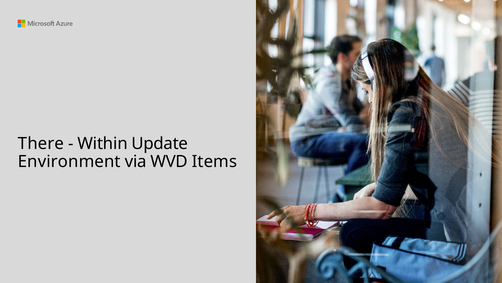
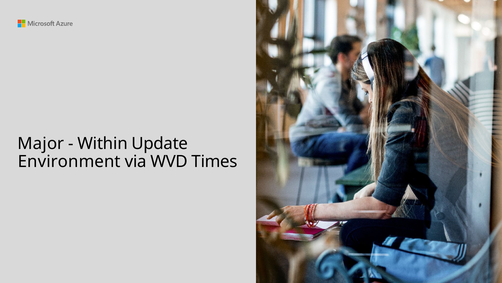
There: There -> Major
Items: Items -> Times
